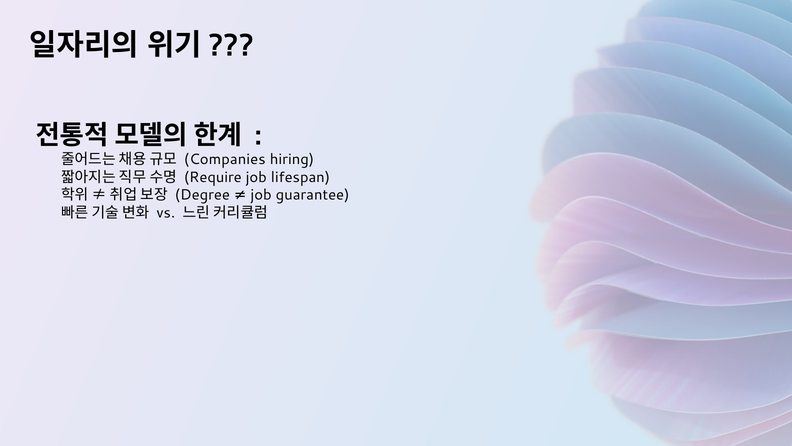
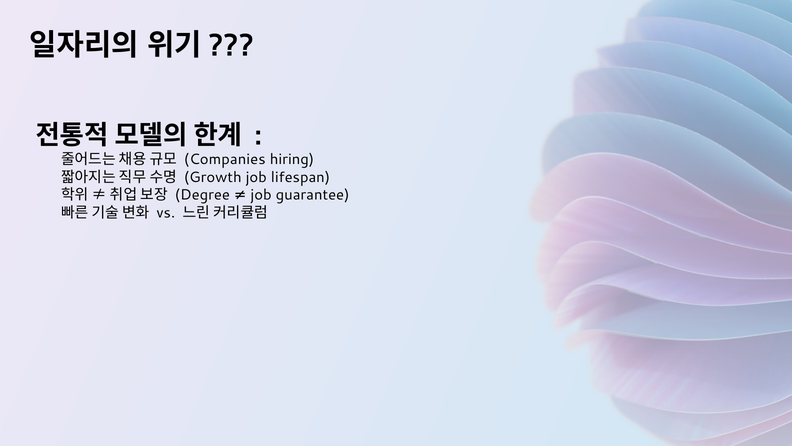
Require: Require -> Growth
